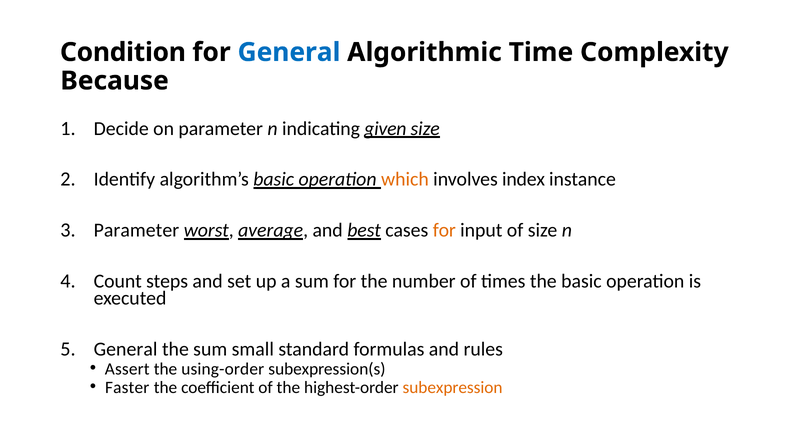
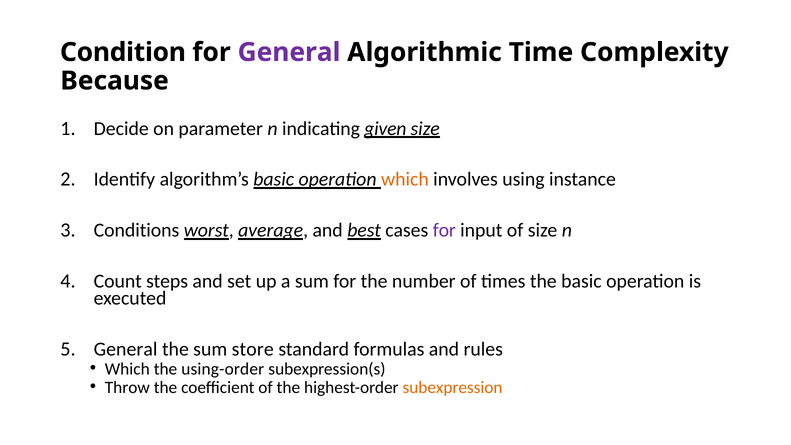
General at (289, 52) colour: blue -> purple
index: index -> using
Parameter at (136, 230): Parameter -> Conditions
for at (444, 230) colour: orange -> purple
small: small -> store
Assert at (127, 369): Assert -> Which
Faster: Faster -> Throw
